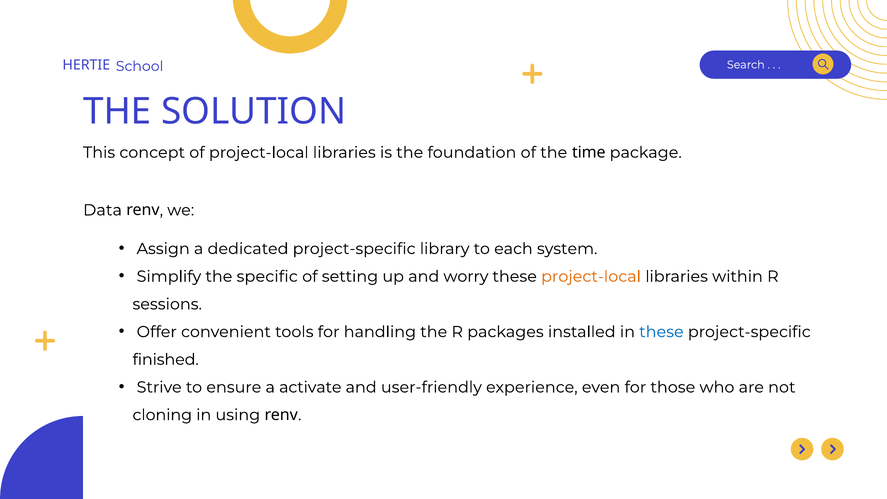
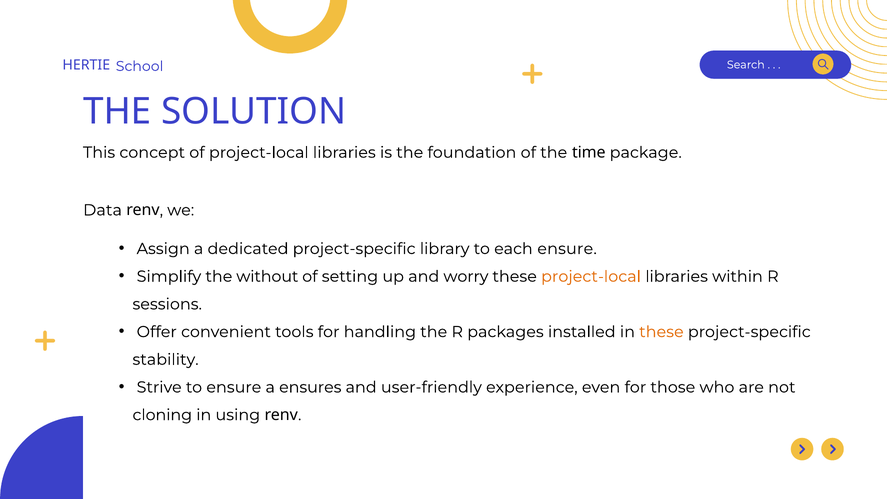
each system: system -> ensure
specific: specific -> without
these at (661, 332) colour: blue -> orange
finished: finished -> stability
activate: activate -> ensures
